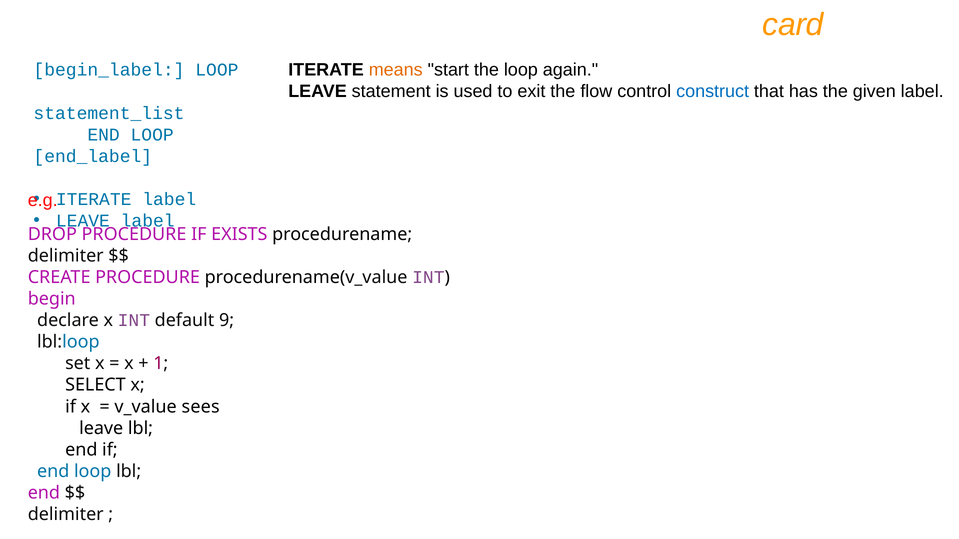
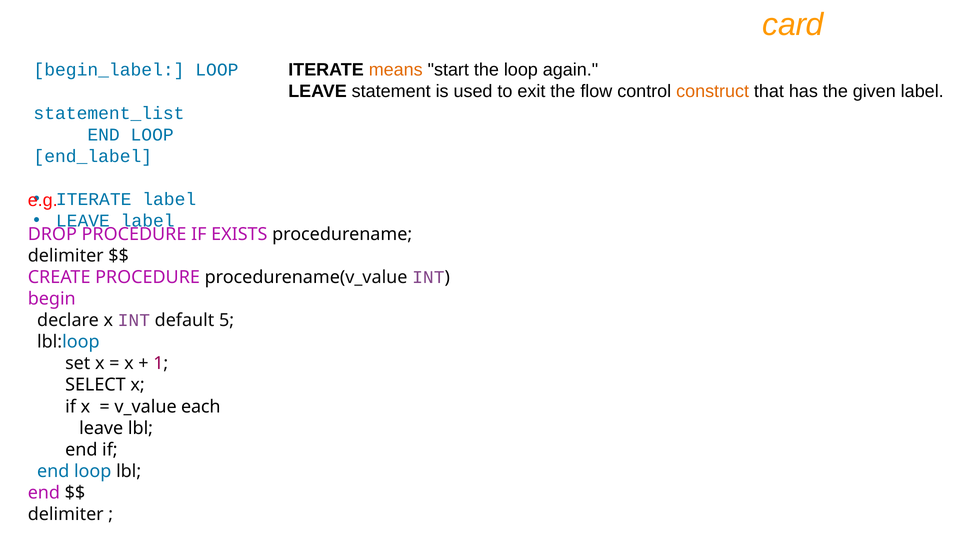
construct colour: blue -> orange
9: 9 -> 5
sees: sees -> each
